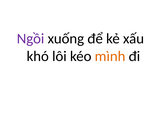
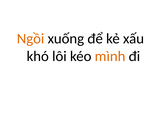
Ngồi colour: purple -> orange
